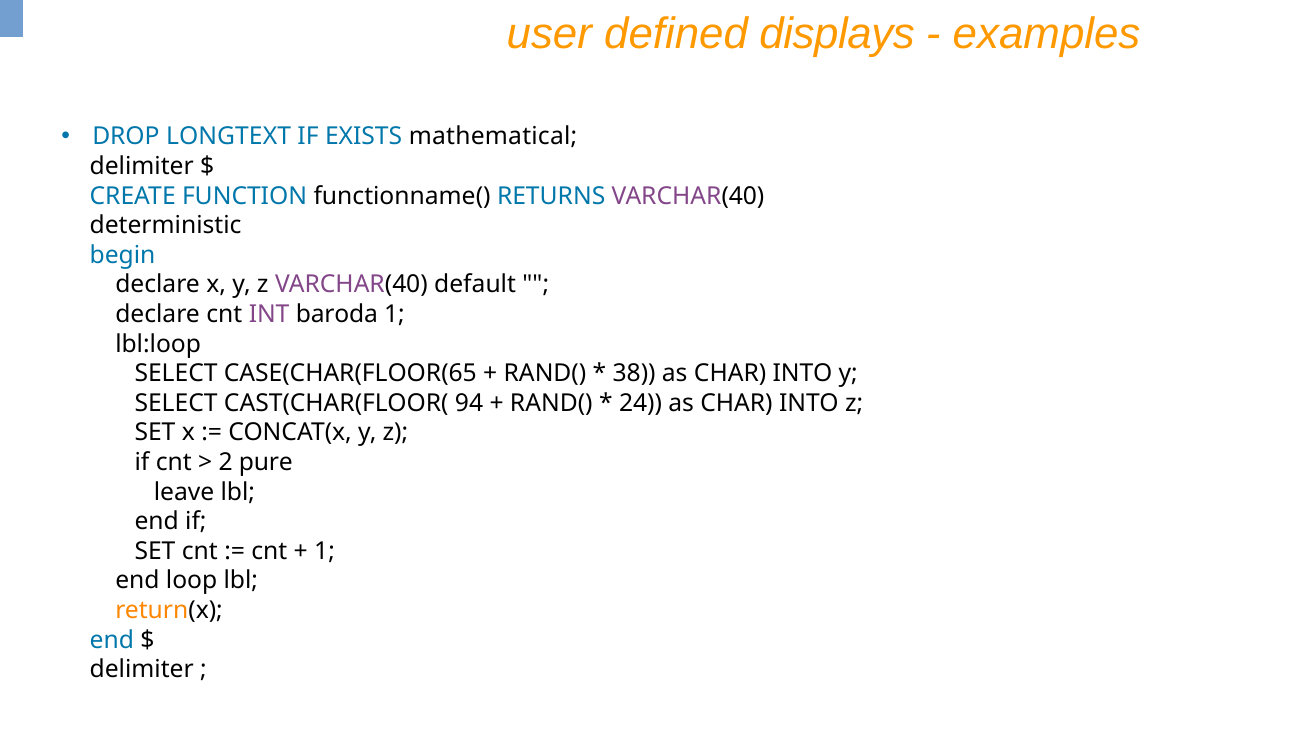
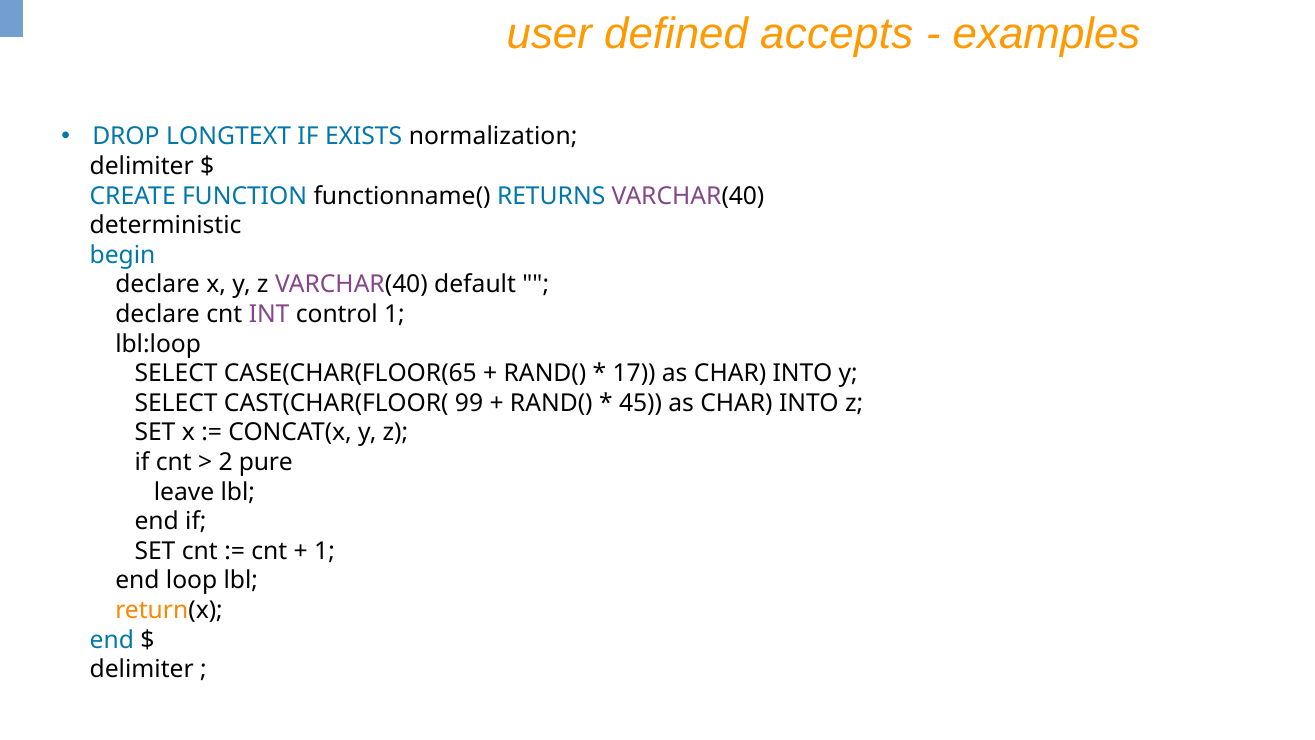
displays: displays -> accepts
mathematical: mathematical -> normalization
baroda: baroda -> control
38: 38 -> 17
94: 94 -> 99
24: 24 -> 45
